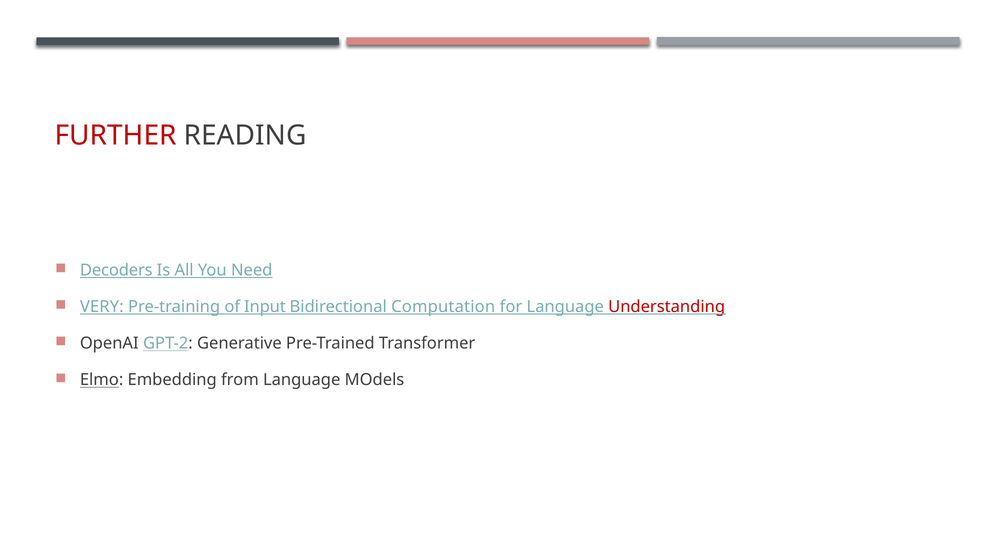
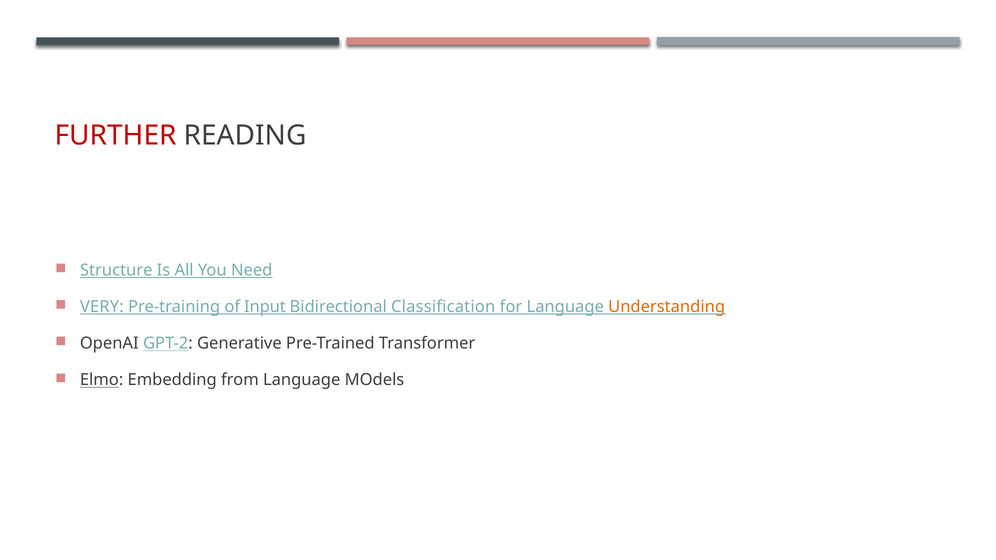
Decoders: Decoders -> Structure
Computation: Computation -> Classification
Understanding colour: red -> orange
